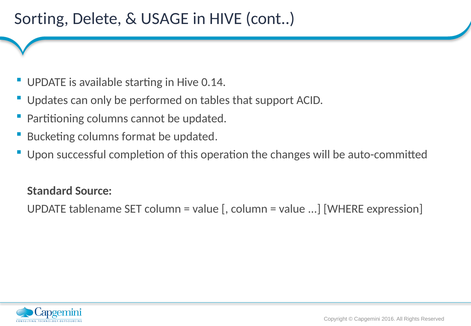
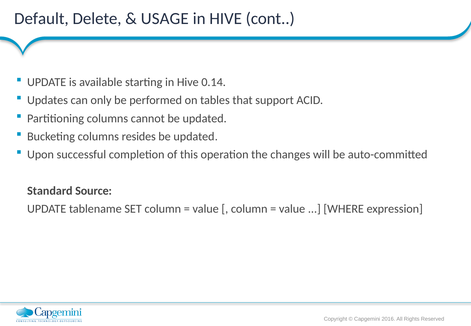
Sorting: Sorting -> Default
format: format -> resides
